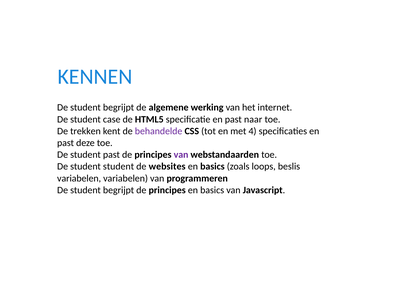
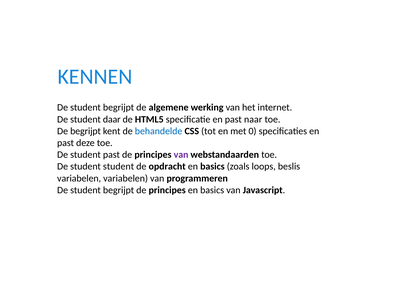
case: case -> daar
De trekken: trekken -> begrijpt
behandelde colour: purple -> blue
4: 4 -> 0
websites: websites -> opdracht
